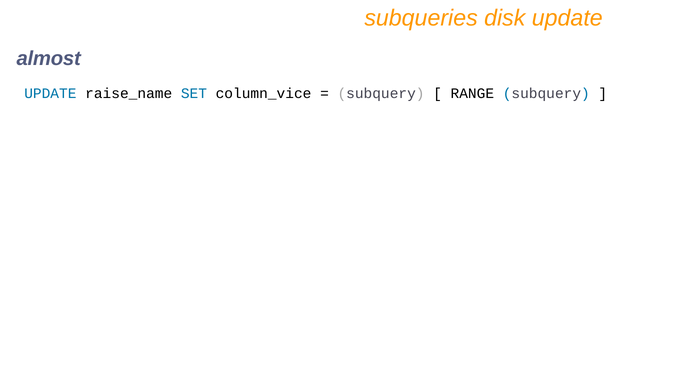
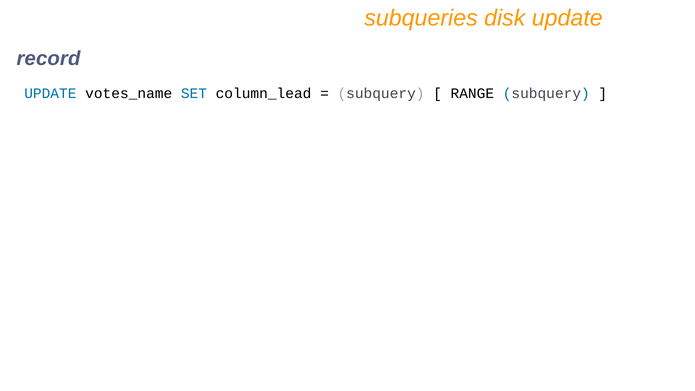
almost: almost -> record
raise_name: raise_name -> votes_name
column_vice: column_vice -> column_lead
